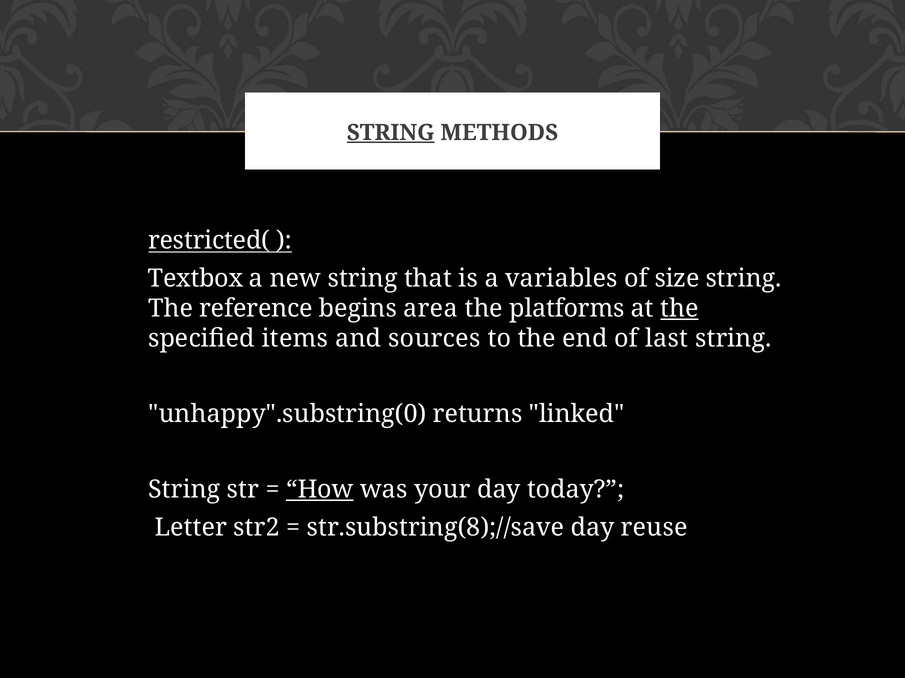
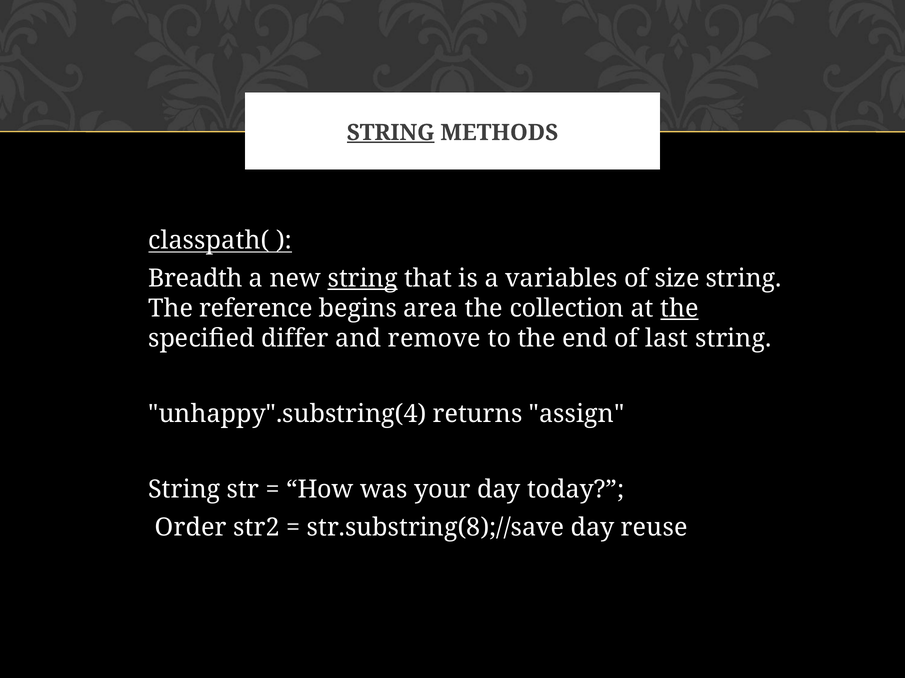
restricted(: restricted( -> classpath(
Textbox: Textbox -> Breadth
string at (363, 279) underline: none -> present
platforms: platforms -> collection
items: items -> differ
sources: sources -> remove
unhappy".substring(0: unhappy".substring(0 -> unhappy".substring(4
linked: linked -> assign
How underline: present -> none
Letter: Letter -> Order
